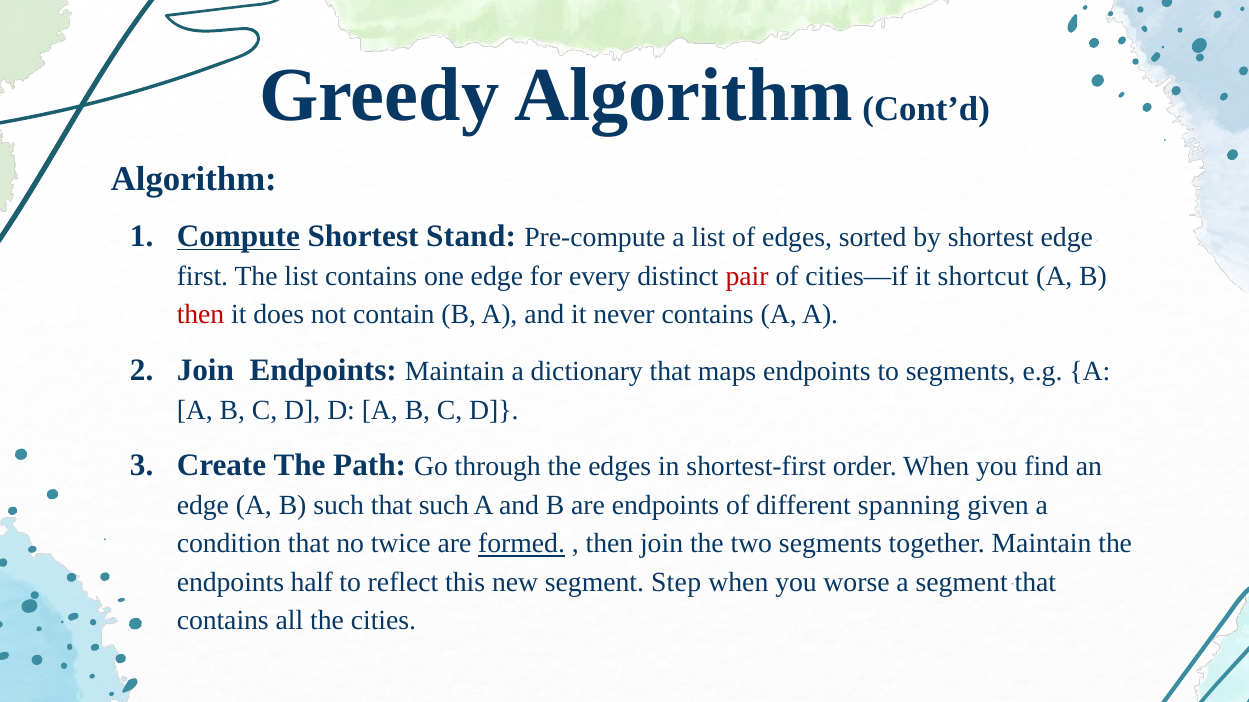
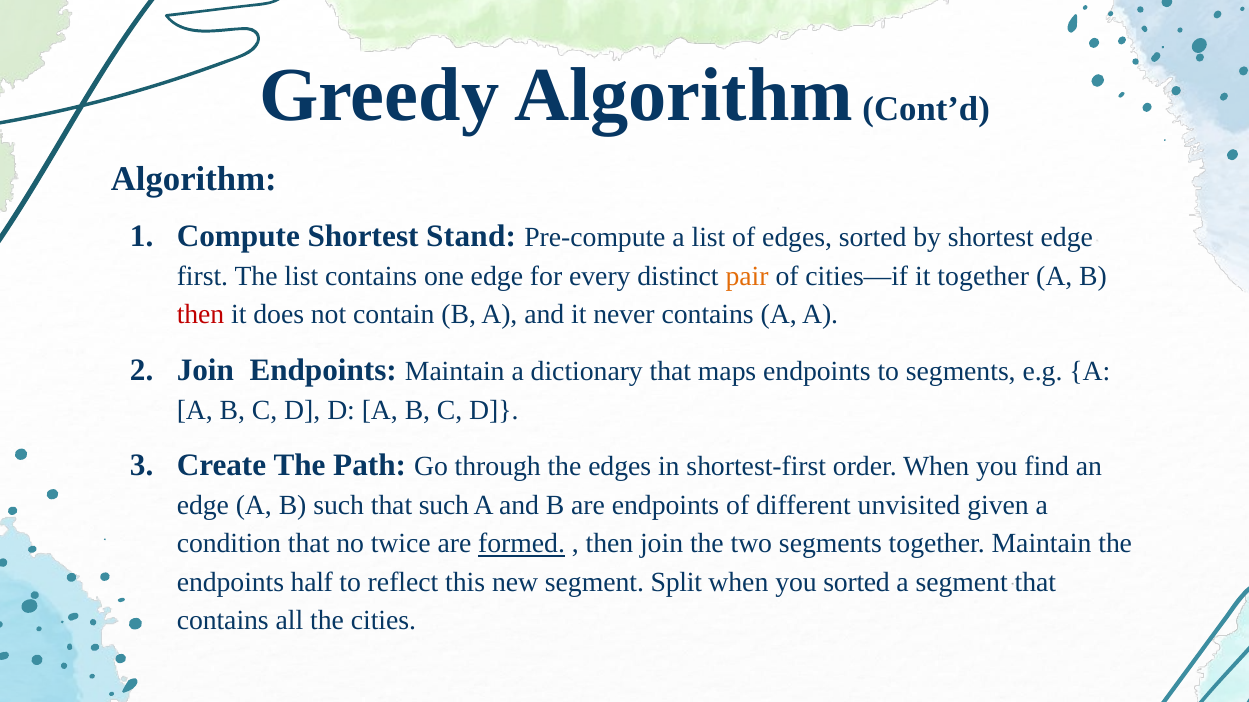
Compute underline: present -> none
pair colour: red -> orange
it shortcut: shortcut -> together
spanning: spanning -> unvisited
Step: Step -> Split
you worse: worse -> sorted
